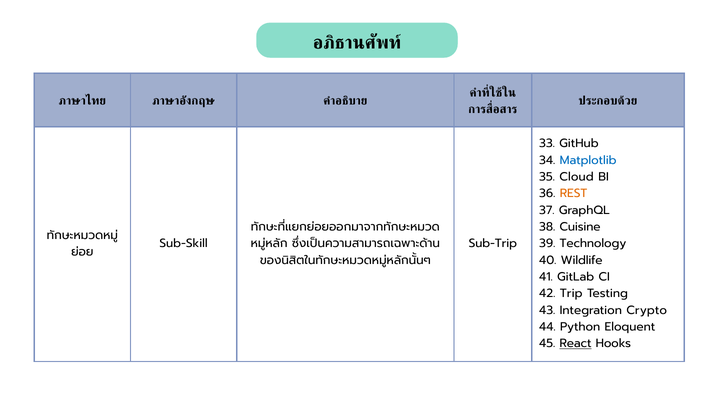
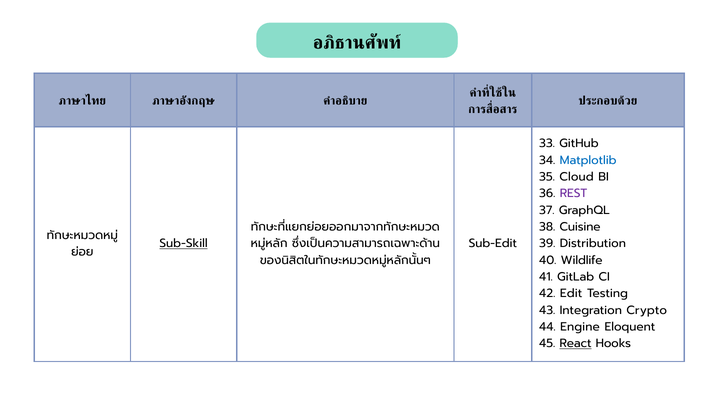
REST colour: orange -> purple
Sub-Skill underline: none -> present
Sub-Trip: Sub-Trip -> Sub-Edit
Technology: Technology -> Distribution
Trip: Trip -> Edit
Python: Python -> Engine
